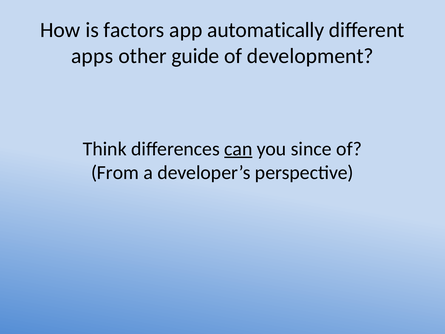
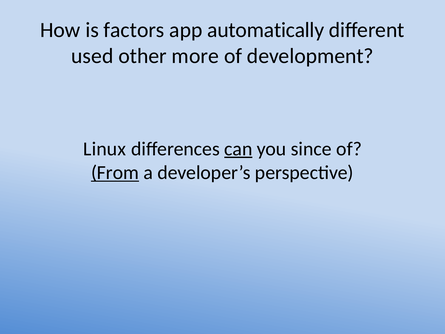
apps: apps -> used
guide: guide -> more
Think: Think -> Linux
From underline: none -> present
